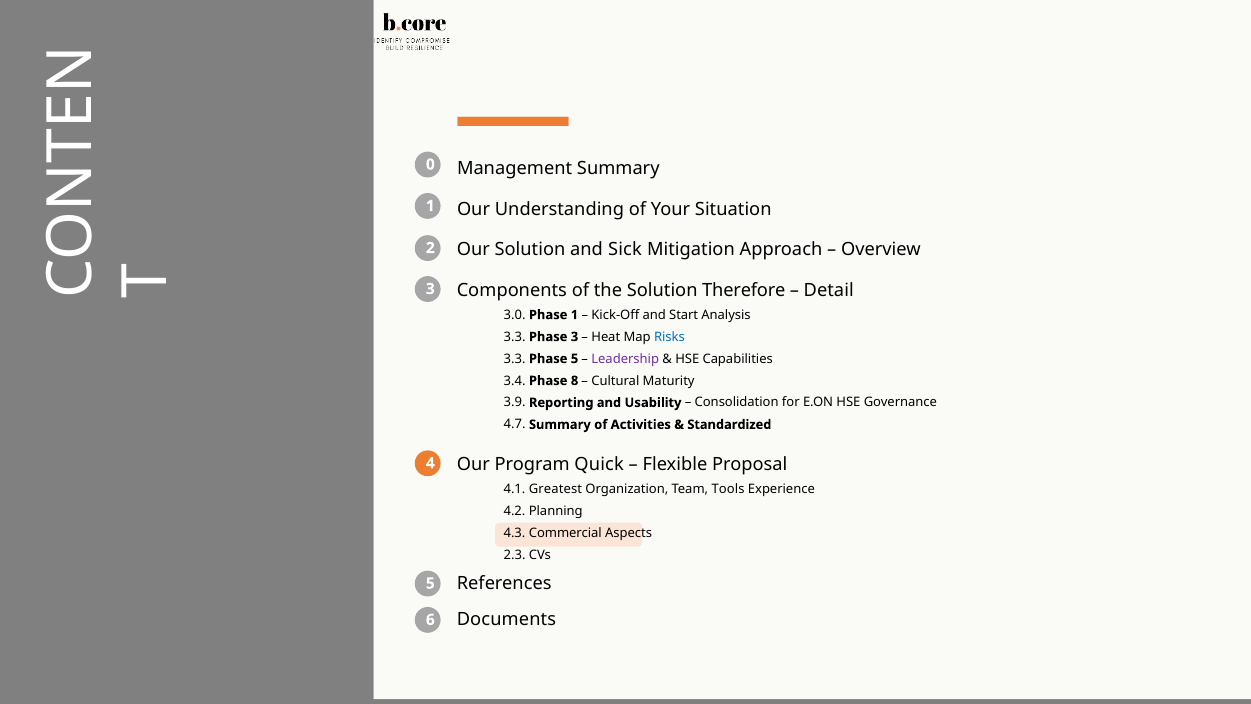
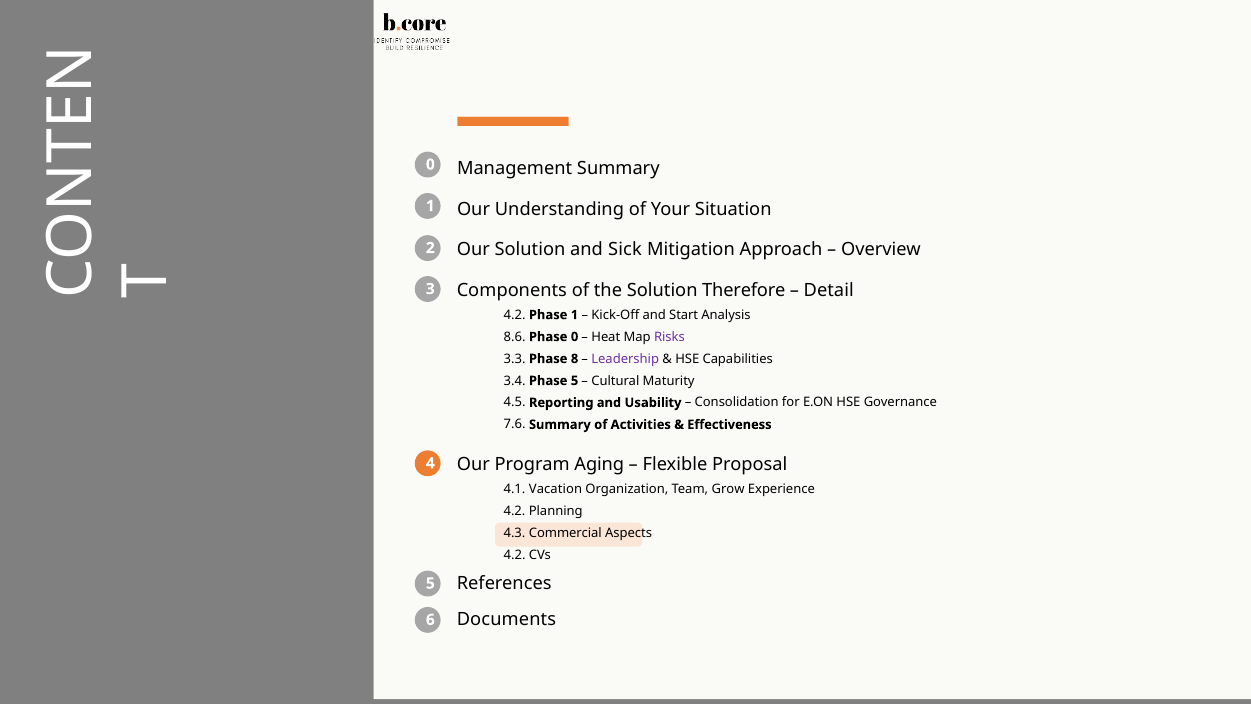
3.0 at (515, 315): 3.0 -> 4.2
3.3 at (515, 337): 3.3 -> 8.6
Phase 3: 3 -> 0
Risks colour: blue -> purple
Phase 5: 5 -> 8
Phase 8: 8 -> 5
3.9: 3.9 -> 4.5
4.7: 4.7 -> 7.6
Standardized: Standardized -> Effectiveness
Quick: Quick -> Aging
Greatest: Greatest -> Vacation
Tools: Tools -> Grow
2.3 at (515, 555): 2.3 -> 4.2
